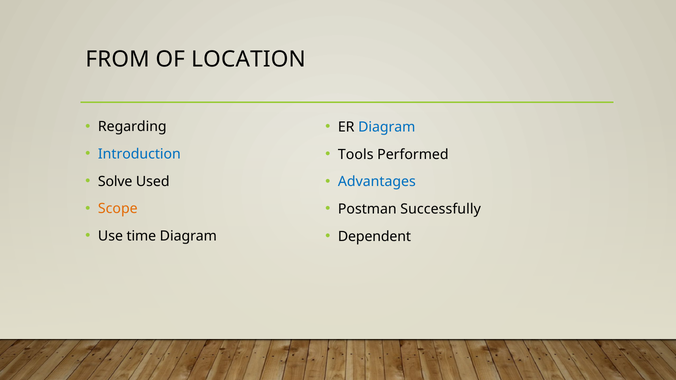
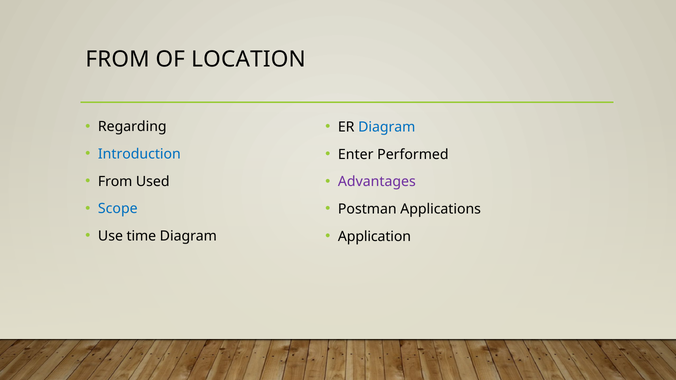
Tools: Tools -> Enter
Solve at (115, 182): Solve -> From
Advantages colour: blue -> purple
Scope colour: orange -> blue
Successfully: Successfully -> Applications
Dependent: Dependent -> Application
